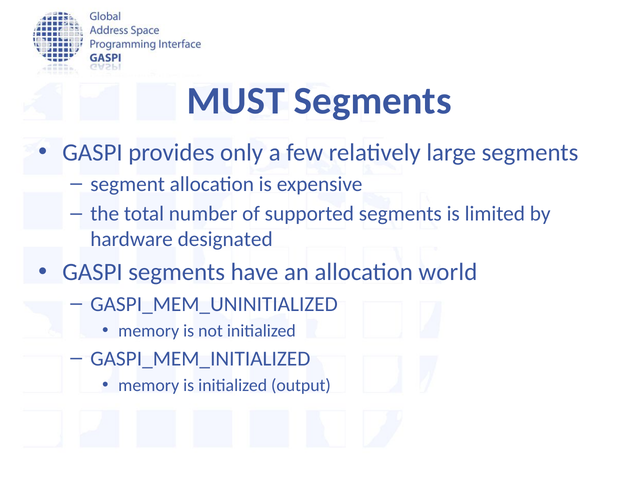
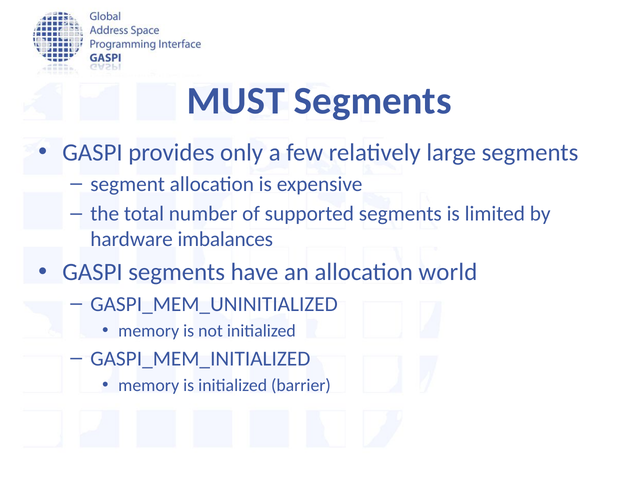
designated: designated -> imbalances
output: output -> barrier
